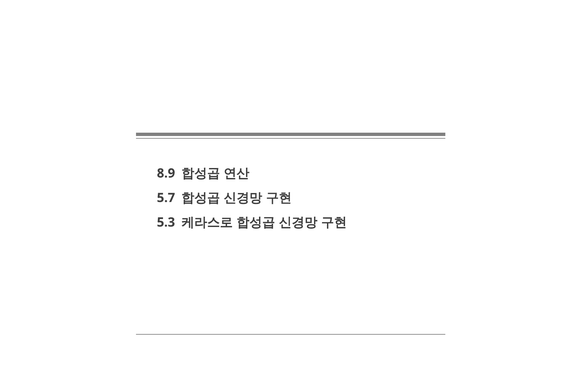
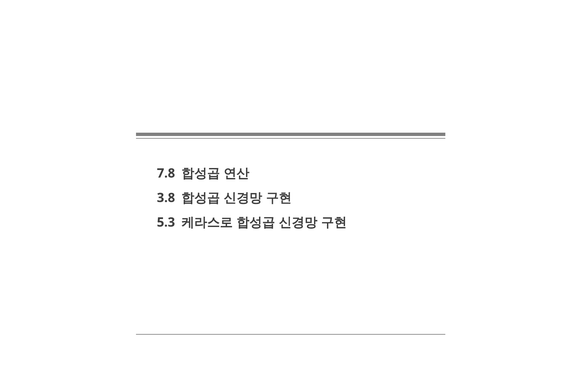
8.9: 8.9 -> 7.8
5.7: 5.7 -> 3.8
